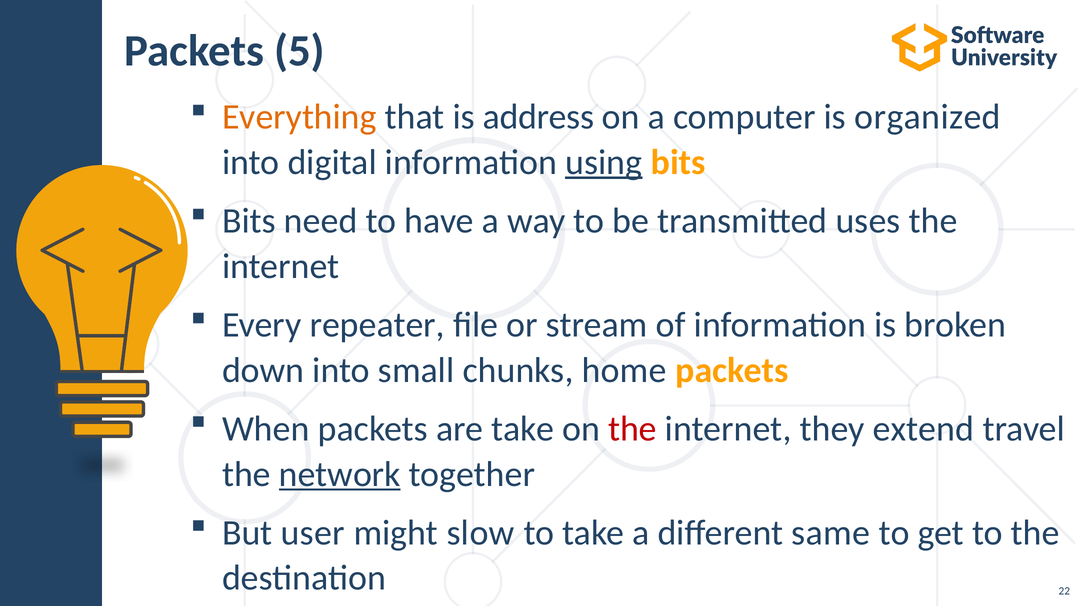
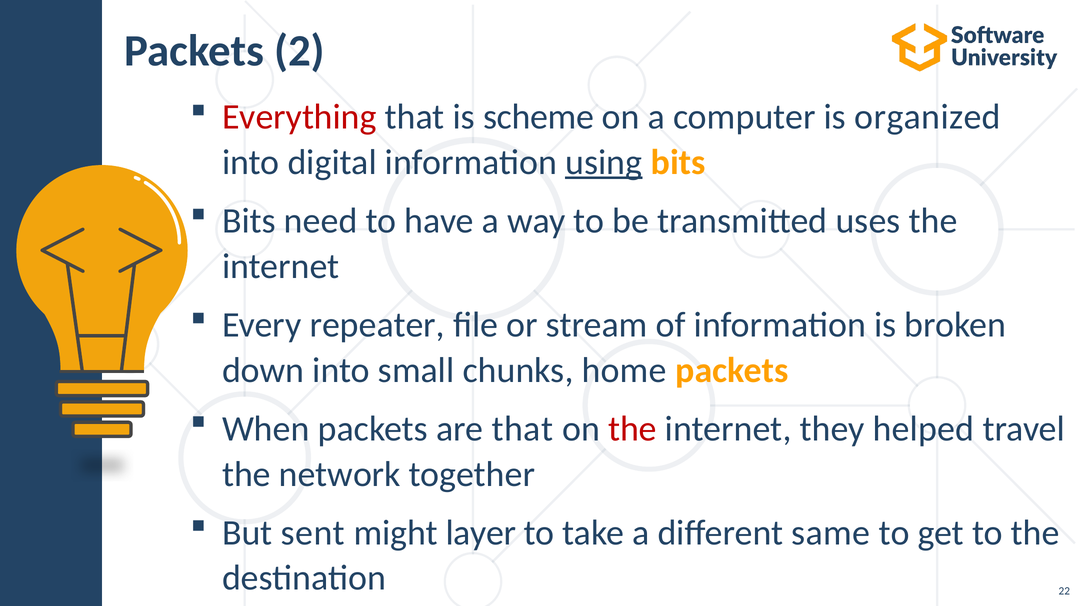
5: 5 -> 2
Everything colour: orange -> red
address: address -> scheme
are take: take -> that
extend: extend -> helped
network underline: present -> none
user: user -> sent
slow: slow -> layer
